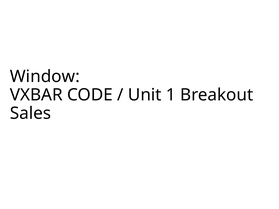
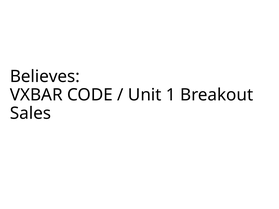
Window: Window -> Believes
